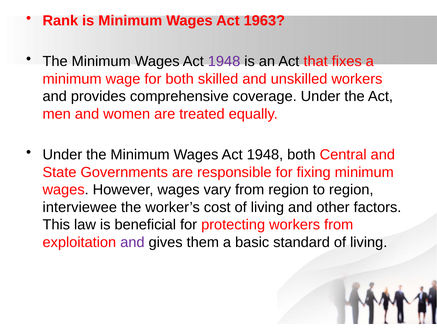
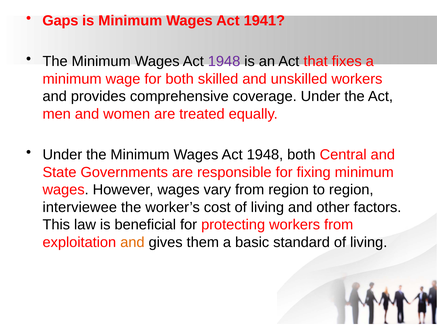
Rank: Rank -> Gaps
1963: 1963 -> 1941
and at (132, 242) colour: purple -> orange
